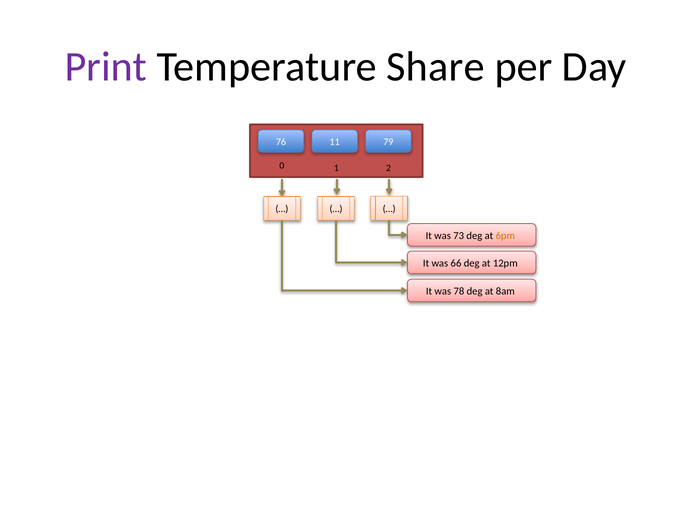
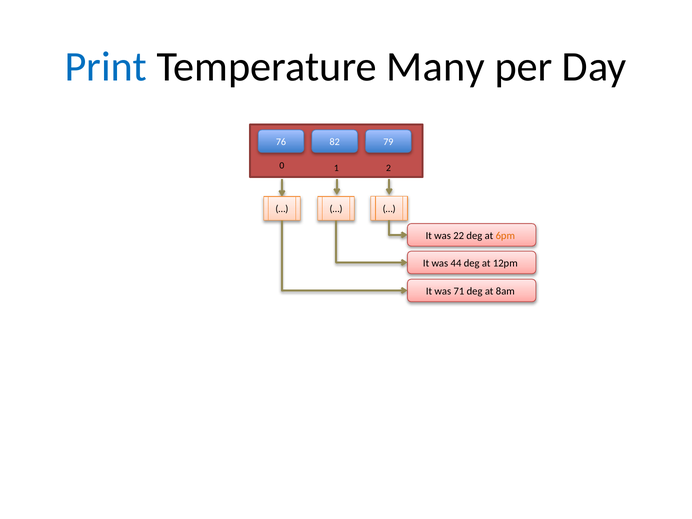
Print colour: purple -> blue
Share: Share -> Many
11: 11 -> 82
73: 73 -> 22
66: 66 -> 44
78: 78 -> 71
